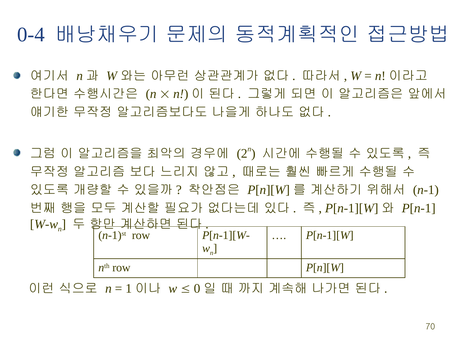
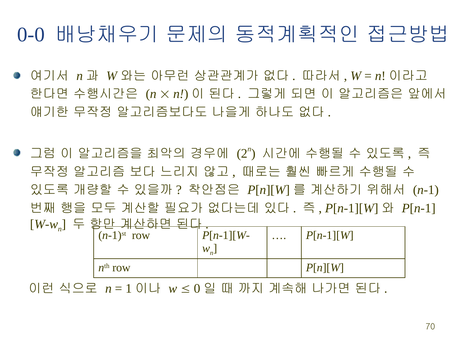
0-4: 0-4 -> 0-0
